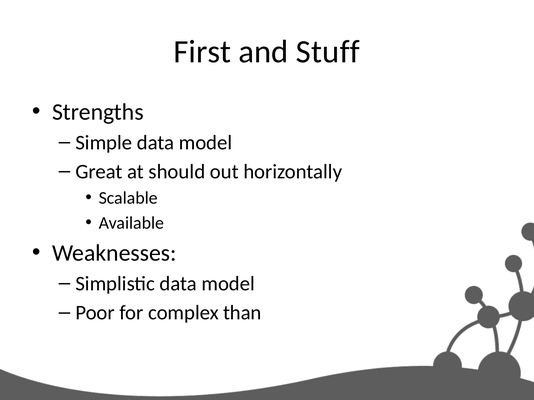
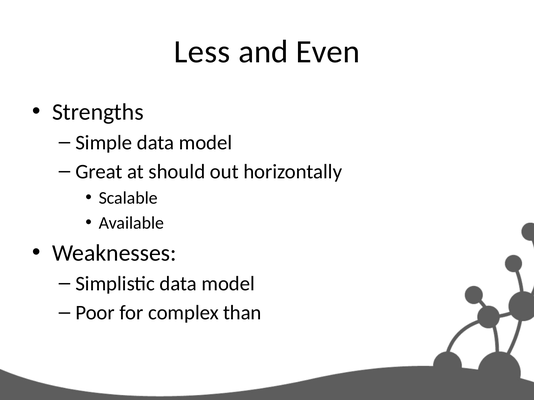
First: First -> Less
Stuff: Stuff -> Even
